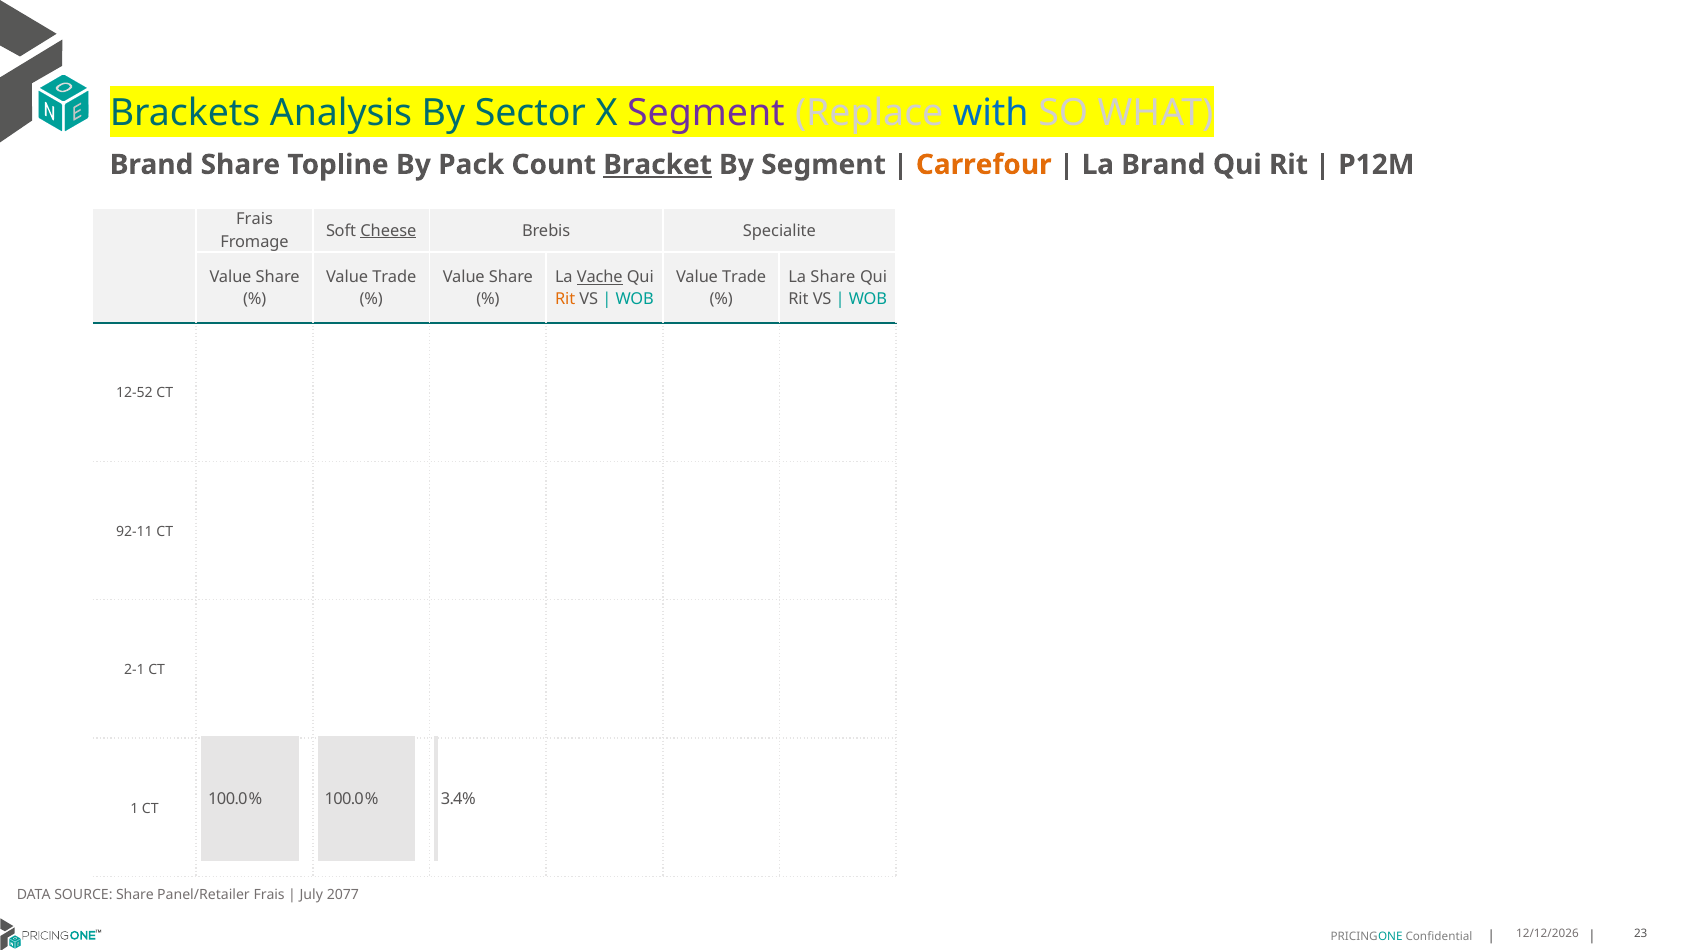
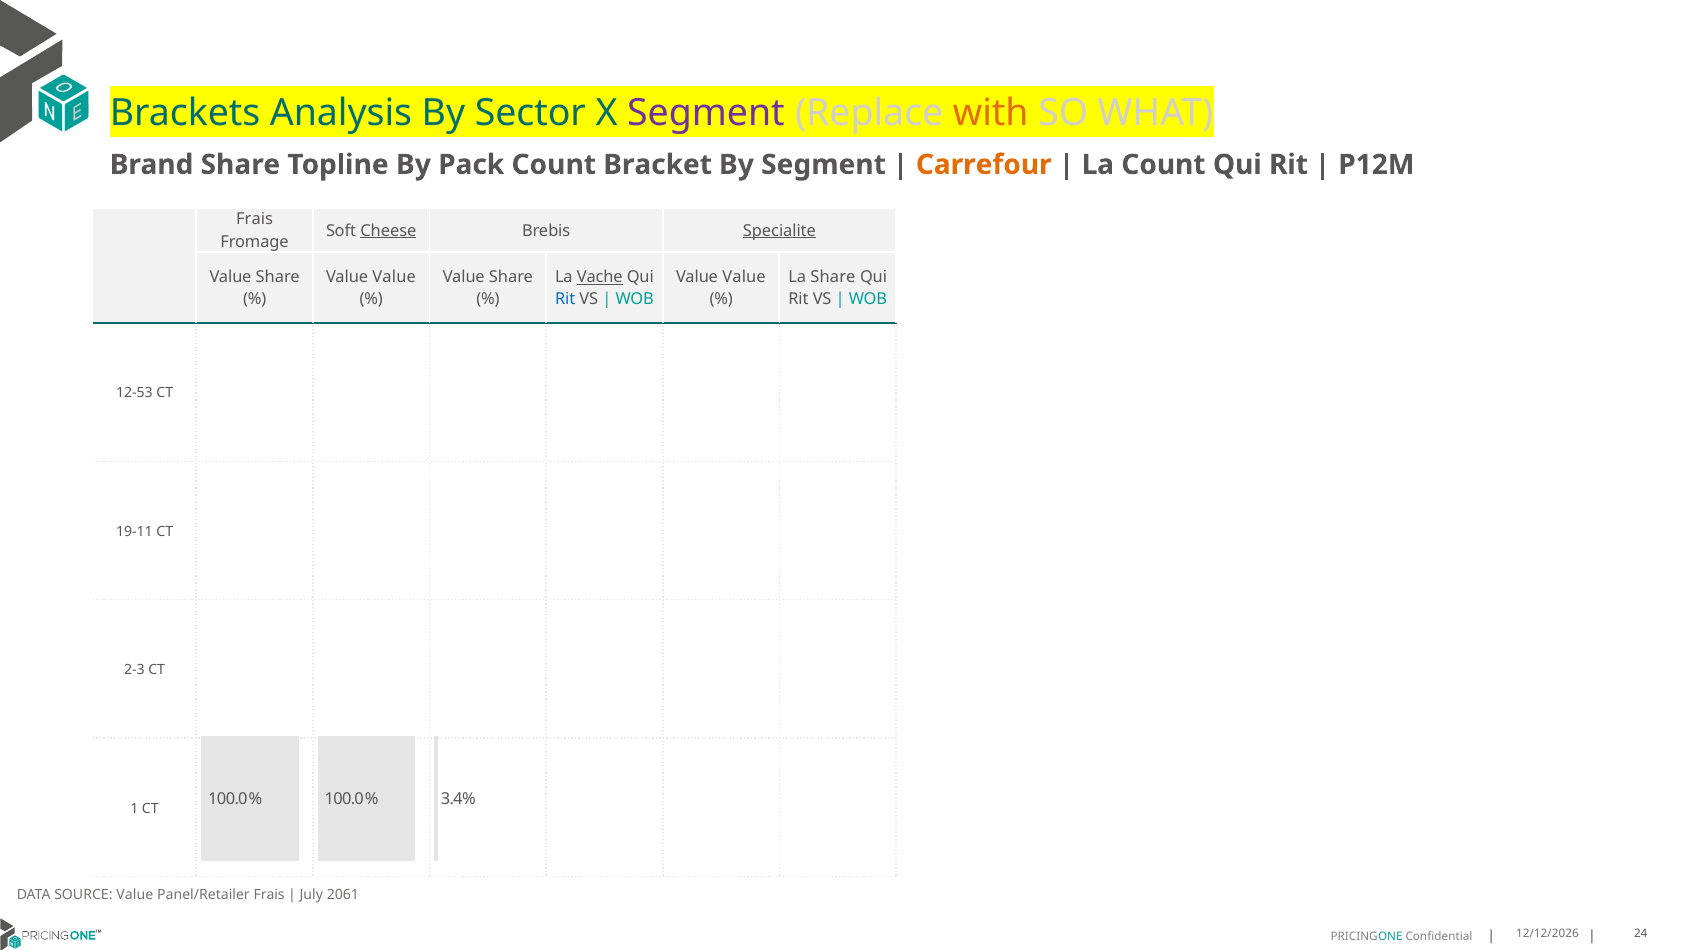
with colour: blue -> orange
Bracket underline: present -> none
La Brand: Brand -> Count
Specialite underline: none -> present
Trade at (394, 277): Trade -> Value
Trade at (744, 277): Trade -> Value
Rit at (565, 300) colour: orange -> blue
12-52: 12-52 -> 12-53
92-11: 92-11 -> 19-11
2-1: 2-1 -> 2-3
SOURCE Share: Share -> Value
2077: 2077 -> 2061
23: 23 -> 24
